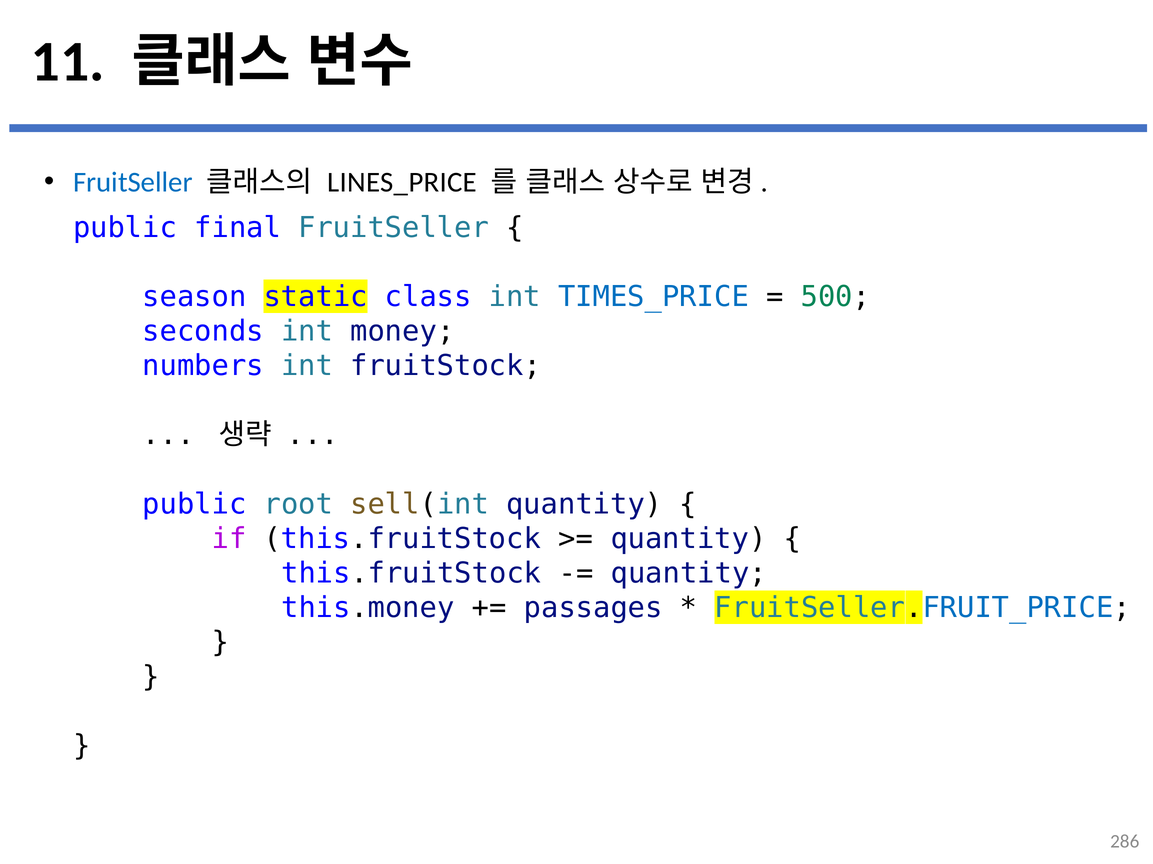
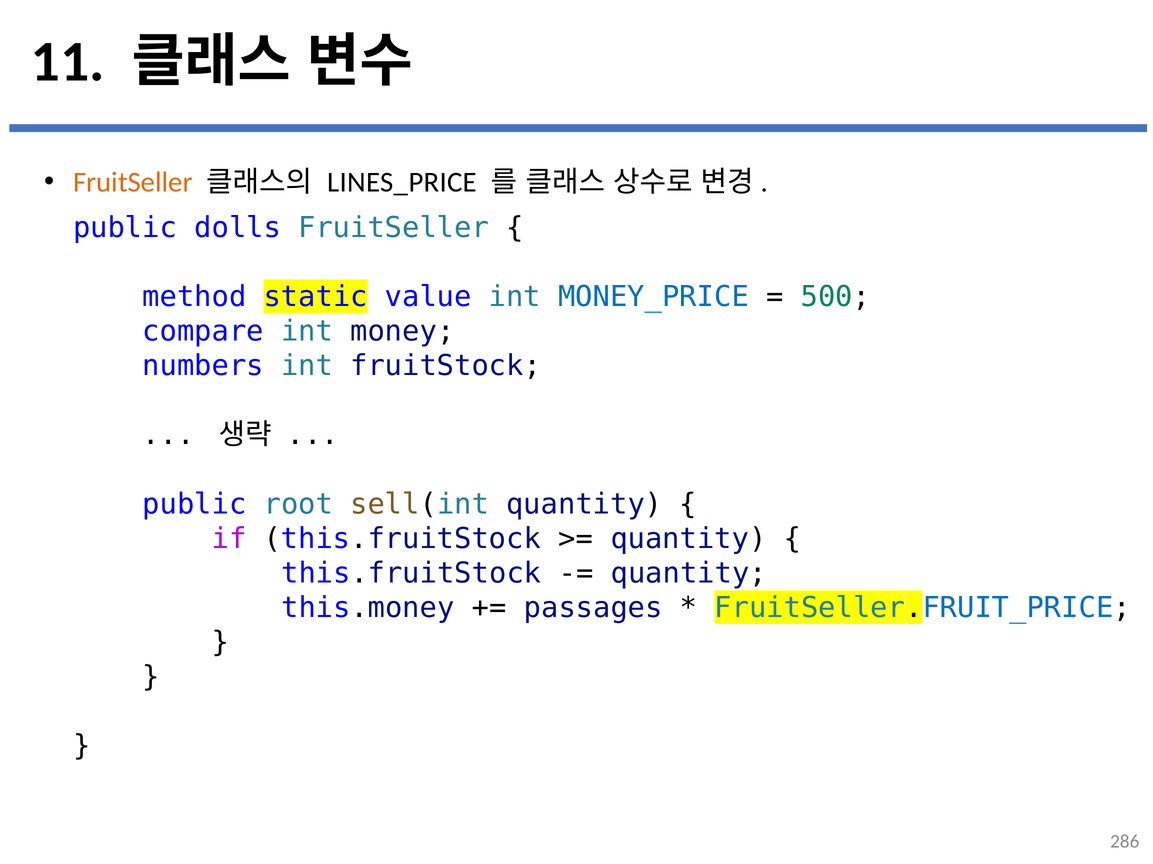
FruitSeller at (133, 182) colour: blue -> orange
final: final -> dolls
season: season -> method
class: class -> value
TIMES_PRICE: TIMES_PRICE -> MONEY_PRICE
seconds: seconds -> compare
